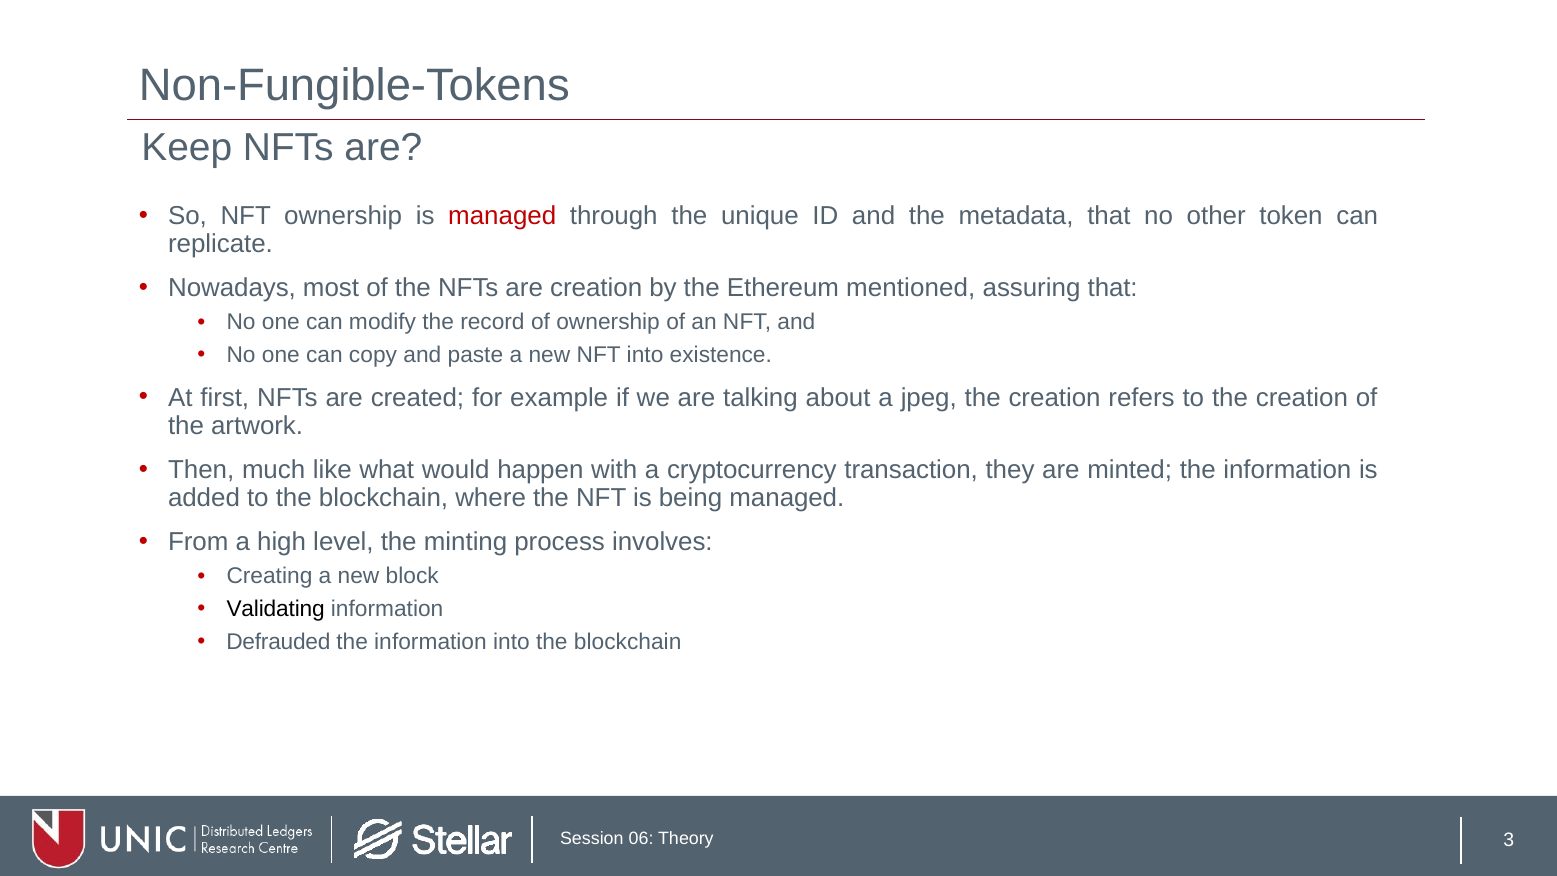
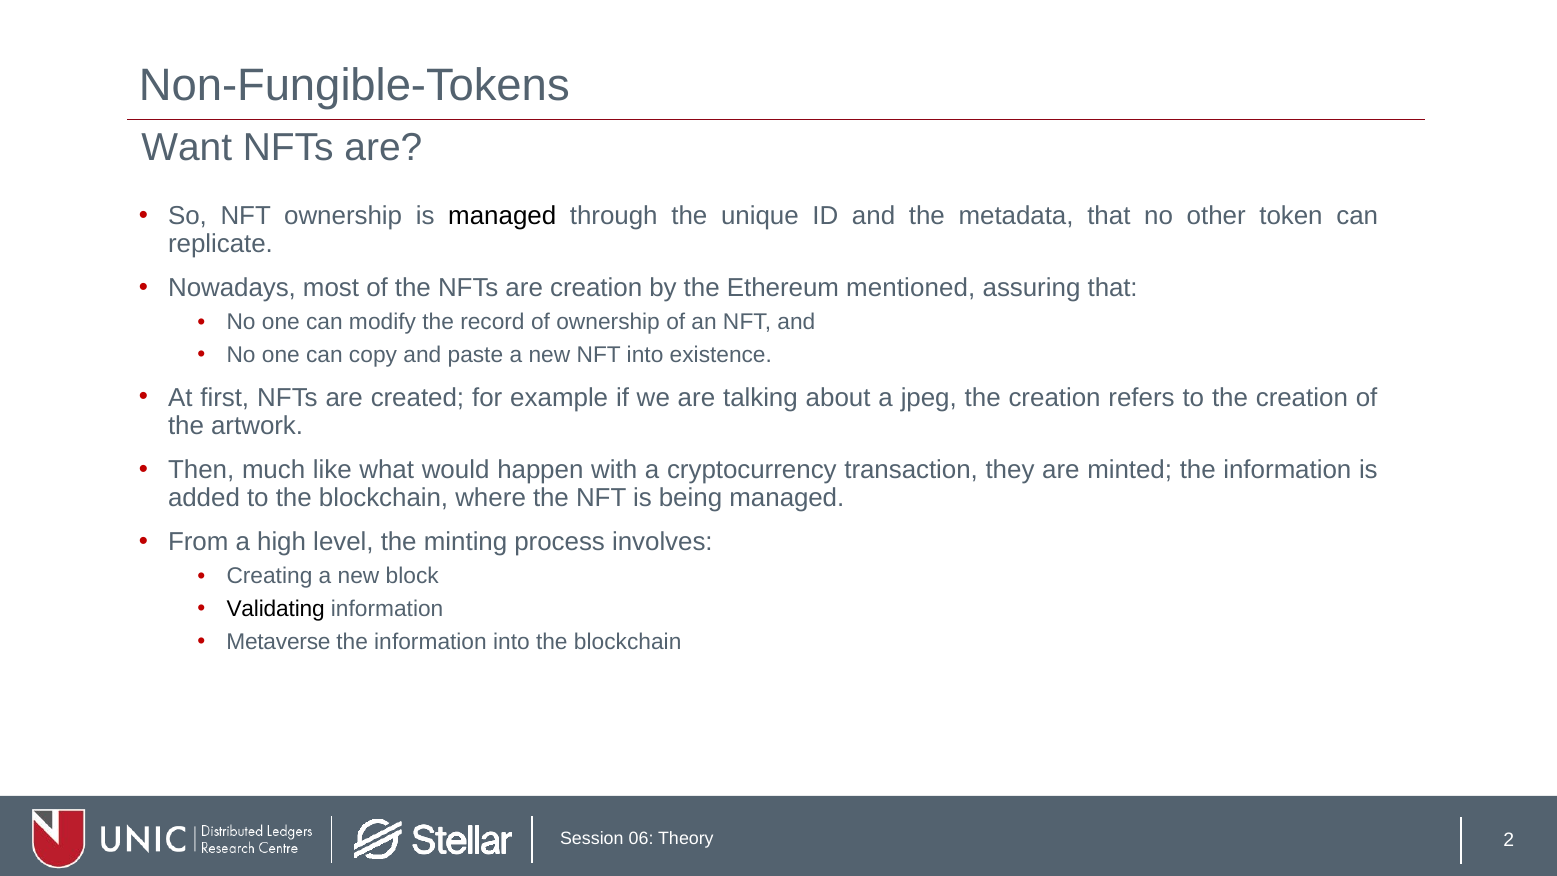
Keep: Keep -> Want
managed at (502, 216) colour: red -> black
Defrauded: Defrauded -> Metaverse
3: 3 -> 2
